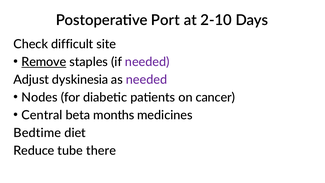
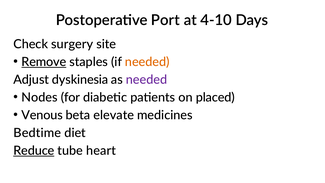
2-10: 2-10 -> 4-10
difficult: difficult -> surgery
needed at (147, 62) colour: purple -> orange
cancer: cancer -> placed
Central: Central -> Venous
months: months -> elevate
Reduce underline: none -> present
there: there -> heart
